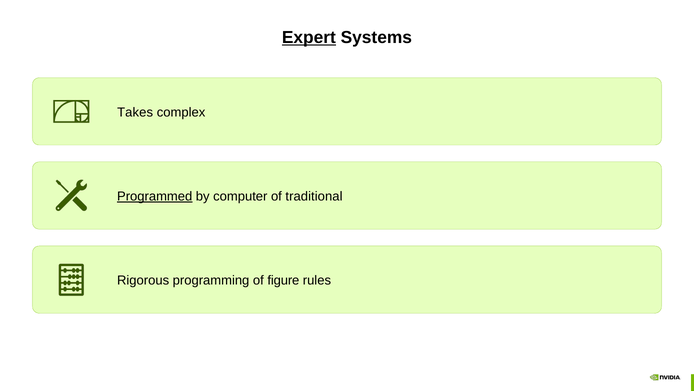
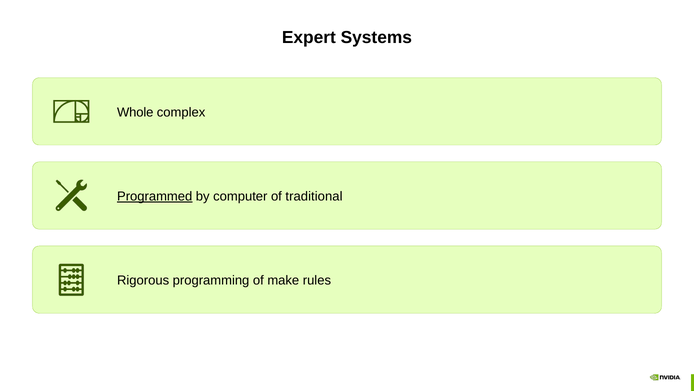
Expert underline: present -> none
Takes: Takes -> Whole
figure: figure -> make
